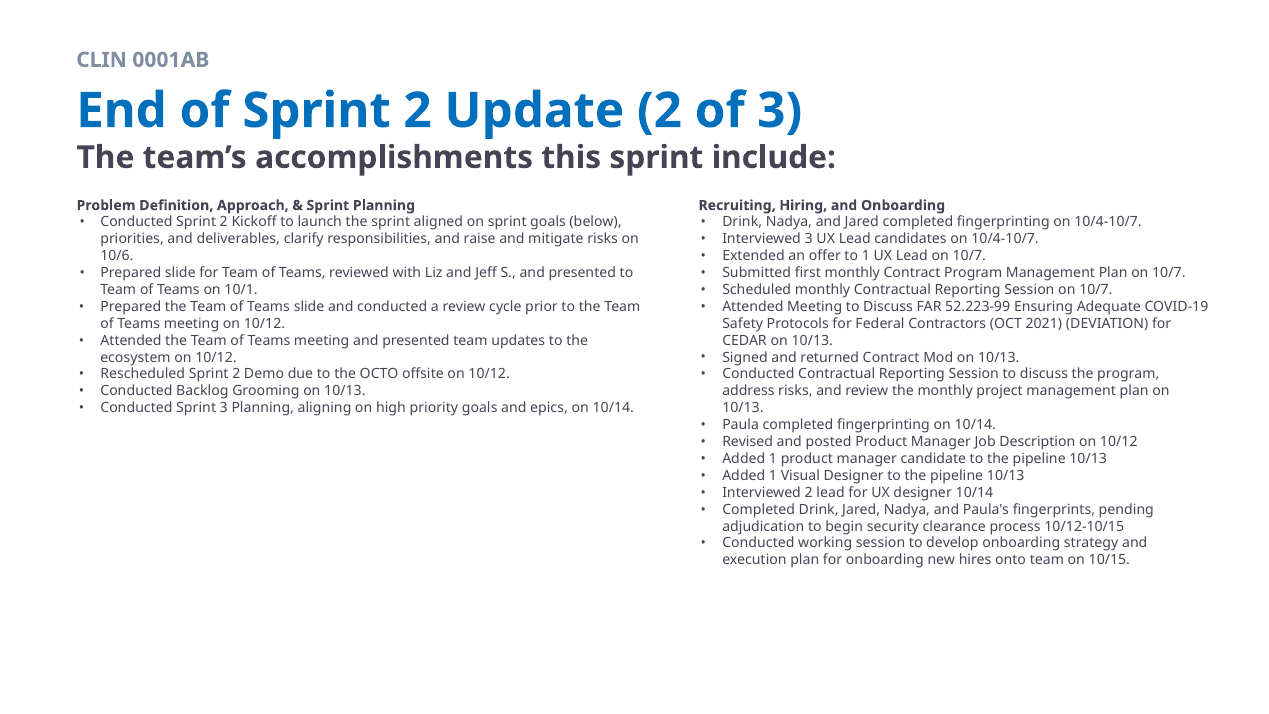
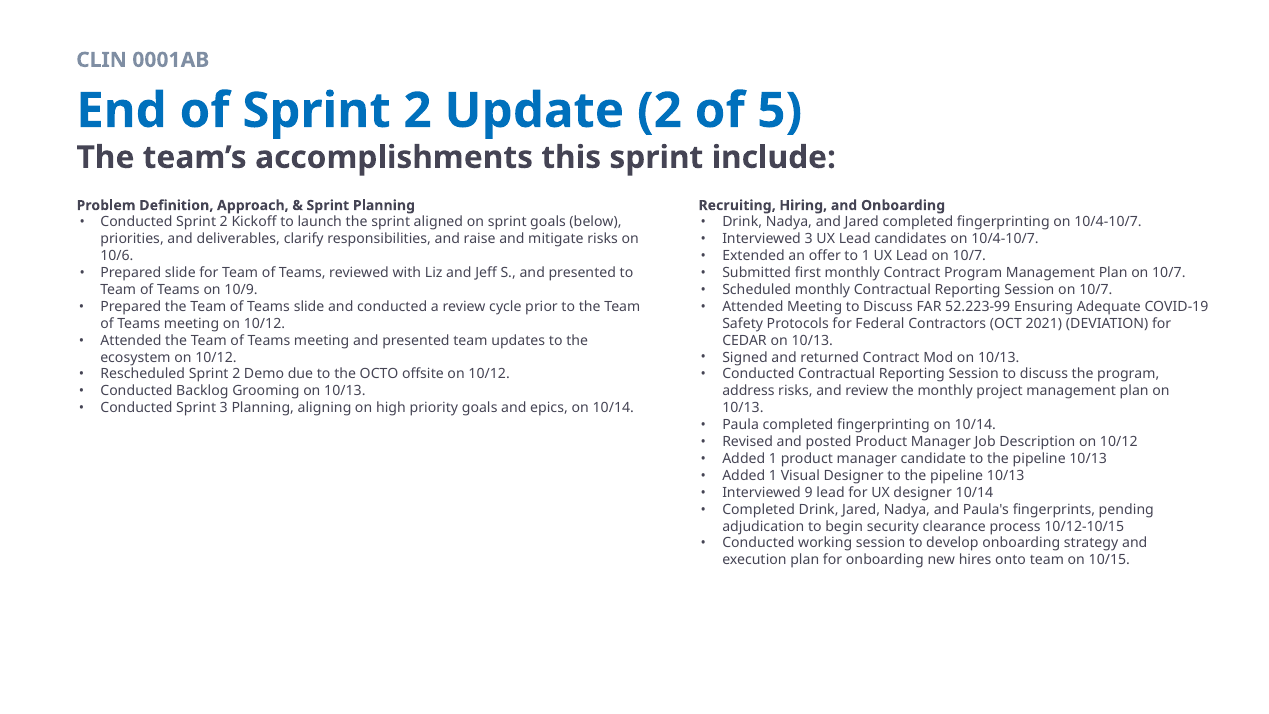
of 3: 3 -> 5
10/1: 10/1 -> 10/9
Interviewed 2: 2 -> 9
